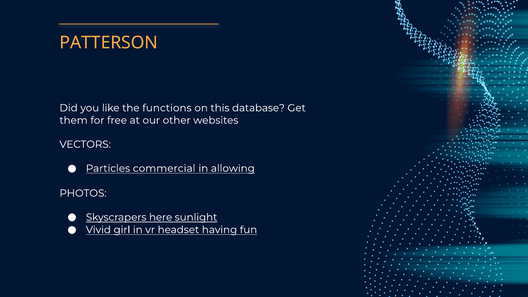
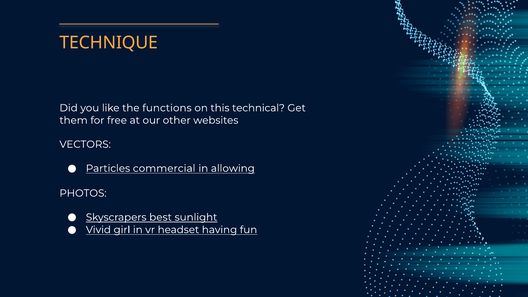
PATTERSON: PATTERSON -> TECHNIQUE
database: database -> technical
here: here -> best
